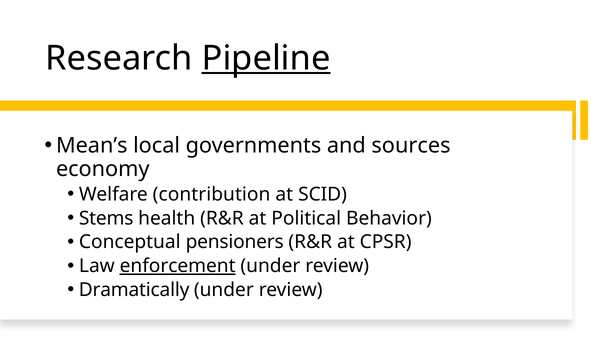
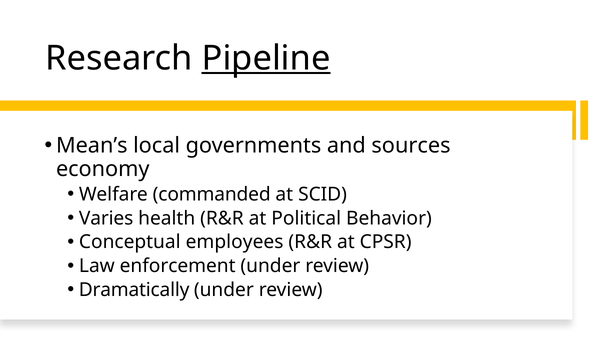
contribution: contribution -> commanded
Stems: Stems -> Varies
pensioners: pensioners -> employees
enforcement underline: present -> none
